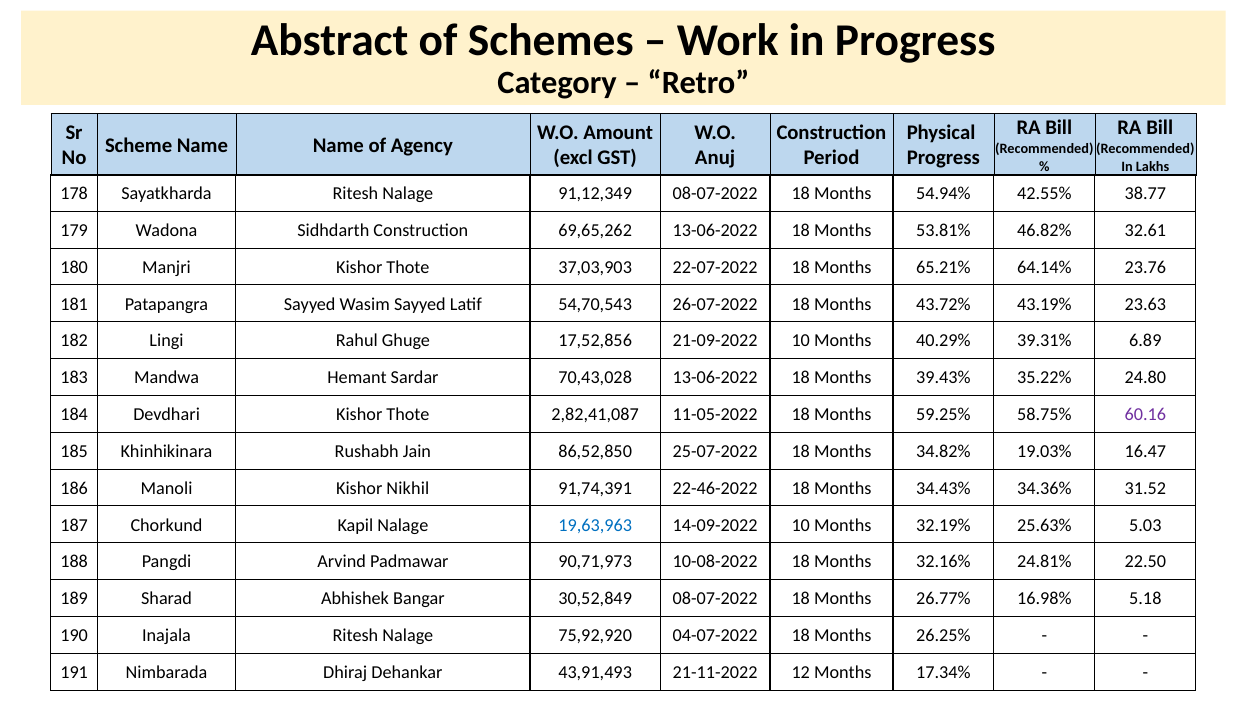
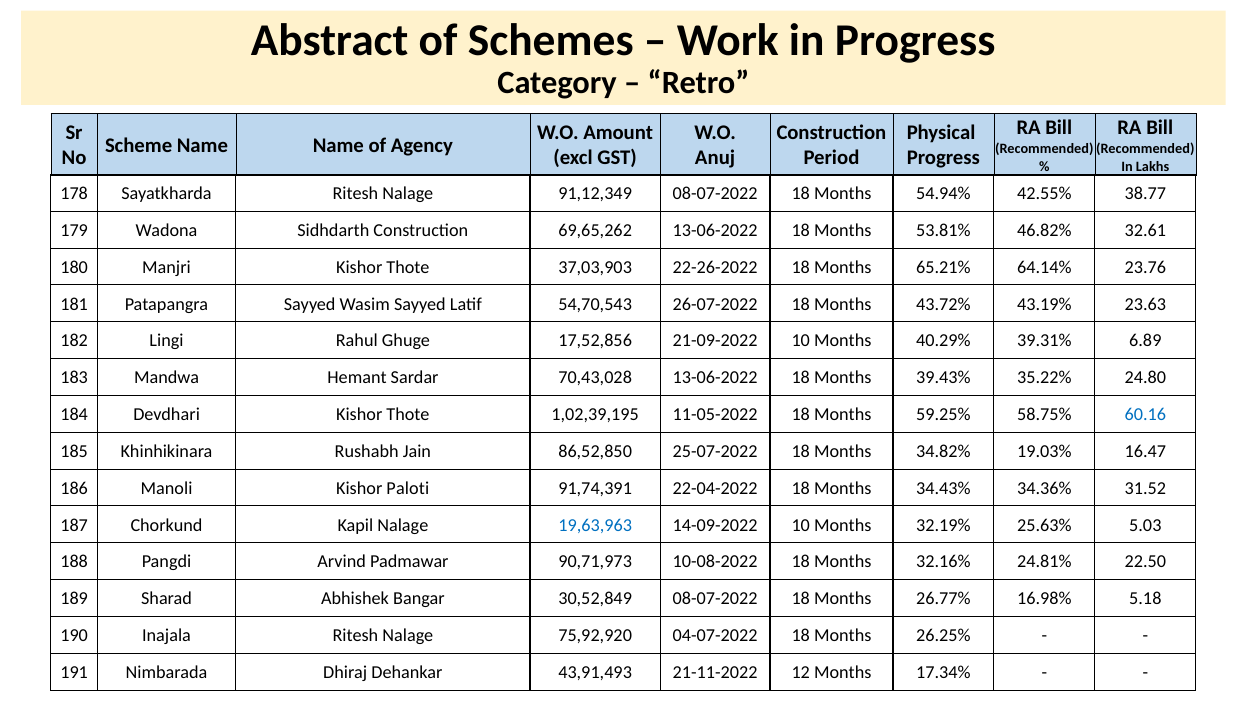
22-07-2022: 22-07-2022 -> 22-26-2022
2,82,41,087: 2,82,41,087 -> 1,02,39,195
60.16 colour: purple -> blue
Nikhil: Nikhil -> Paloti
22-46-2022: 22-46-2022 -> 22-04-2022
